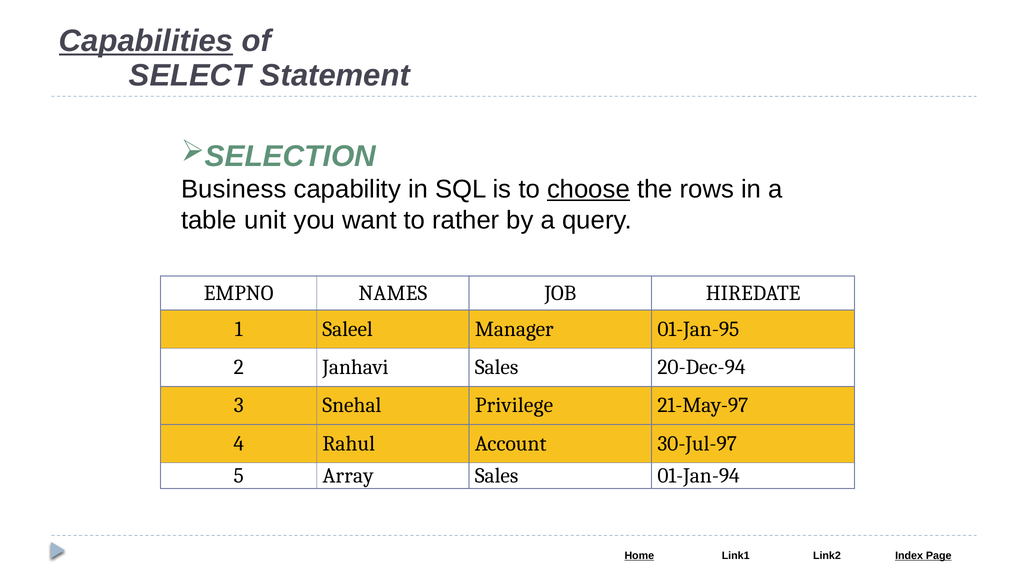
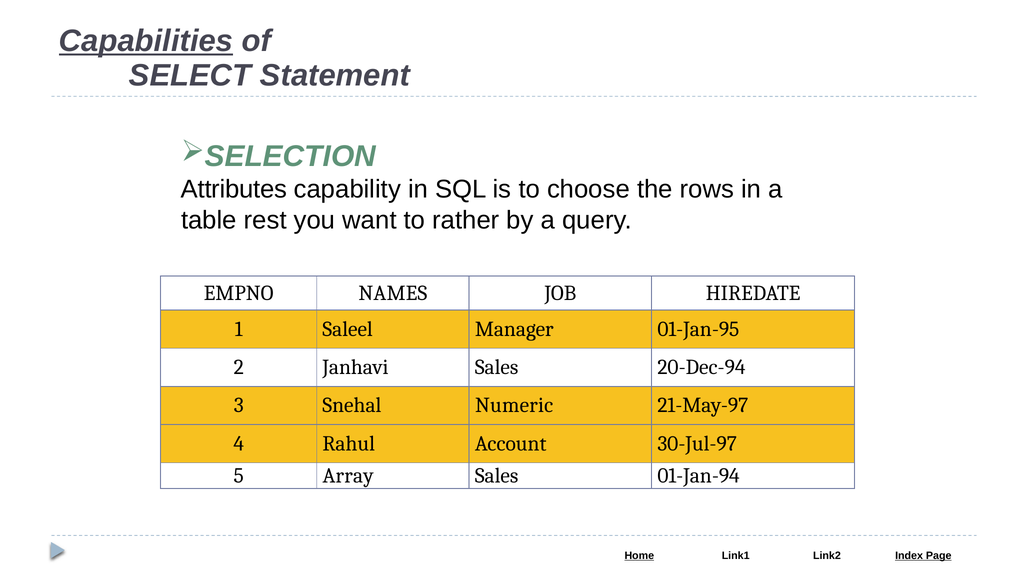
Business: Business -> Attributes
choose underline: present -> none
unit: unit -> rest
Privilege: Privilege -> Numeric
